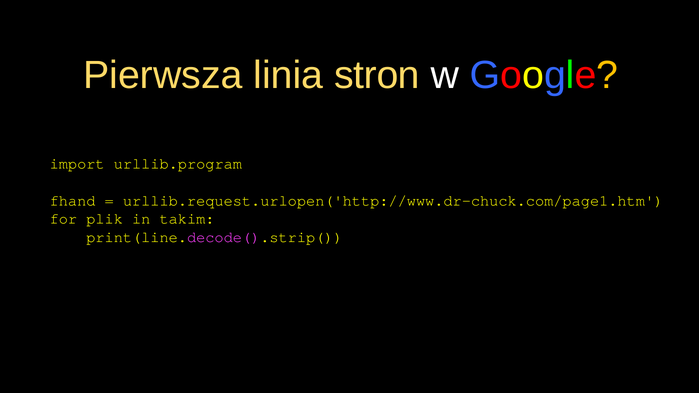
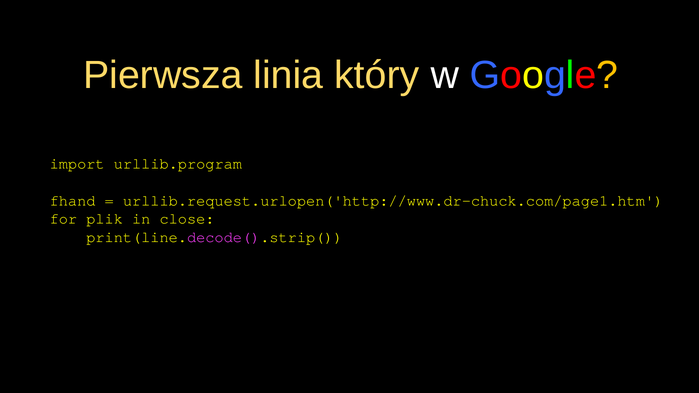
stron: stron -> który
takim: takim -> close
